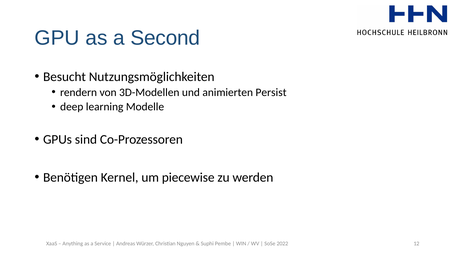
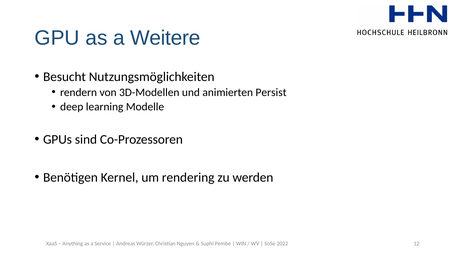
Second: Second -> Weitere
piecewise: piecewise -> rendering
